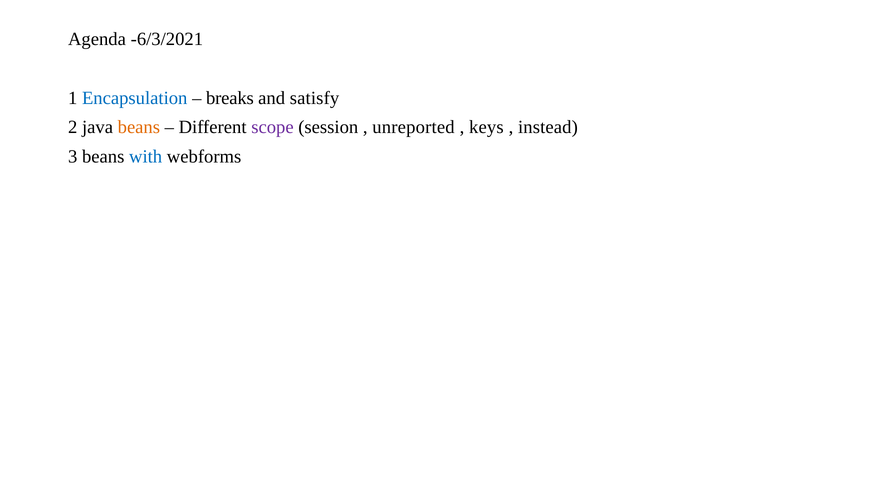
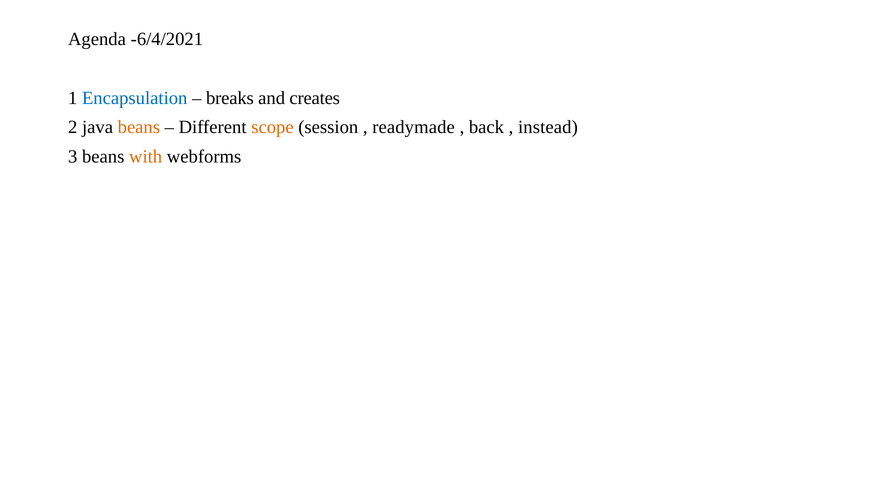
-6/3/2021: -6/3/2021 -> -6/4/2021
satisfy: satisfy -> creates
scope colour: purple -> orange
unreported: unreported -> readymade
keys: keys -> back
with colour: blue -> orange
